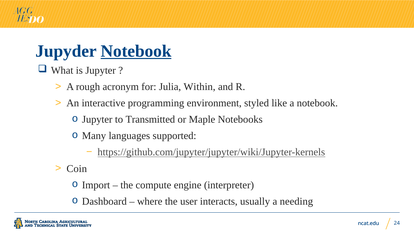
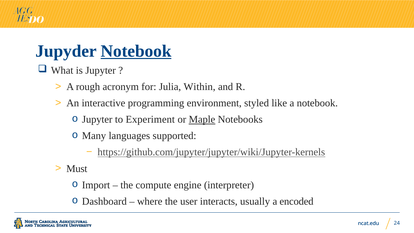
Transmitted: Transmitted -> Experiment
Maple underline: none -> present
Coin: Coin -> Must
needing: needing -> encoded
